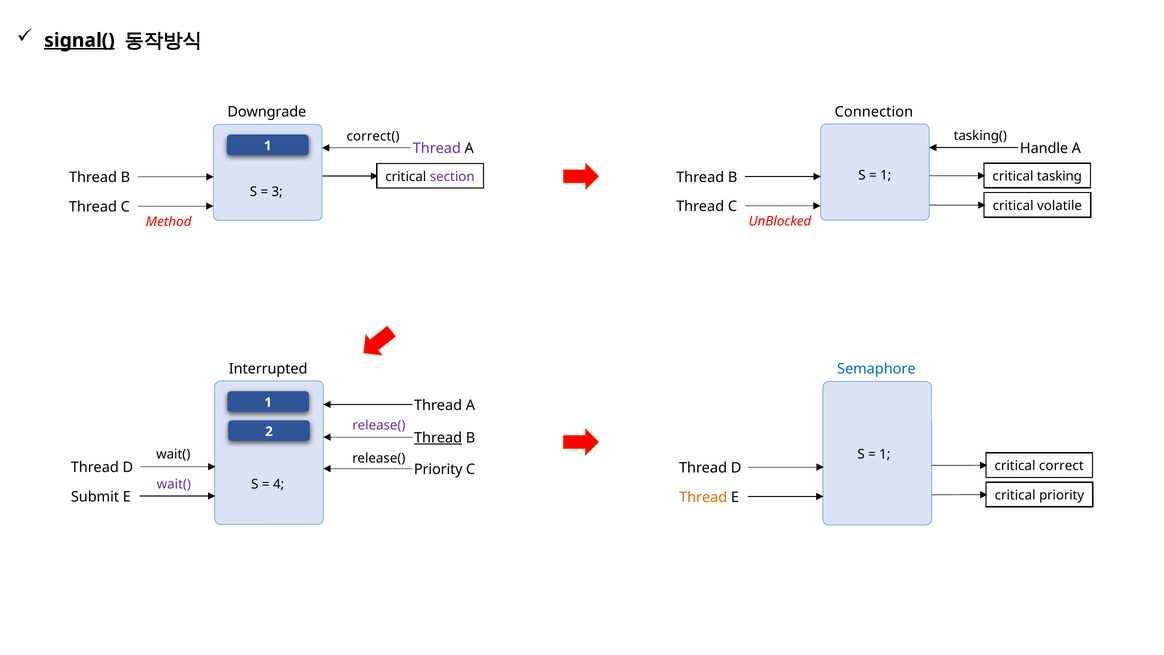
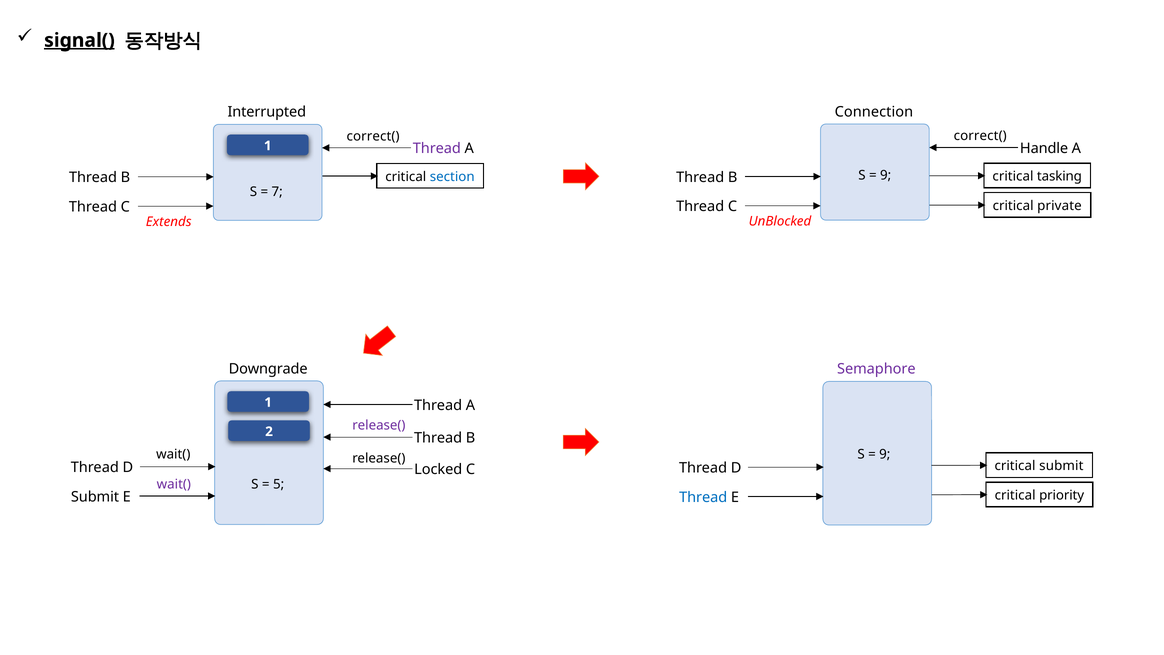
Downgrade: Downgrade -> Interrupted
tasking( at (980, 136): tasking( -> correct(
1 at (886, 175): 1 -> 9
section colour: purple -> blue
3: 3 -> 7
volatile: volatile -> private
Method: Method -> Extends
Interrupted: Interrupted -> Downgrade
Semaphore colour: blue -> purple
Thread at (438, 438) underline: present -> none
1 at (885, 454): 1 -> 9
critical correct: correct -> submit
Priority at (438, 469): Priority -> Locked
4: 4 -> 5
Thread at (703, 497) colour: orange -> blue
